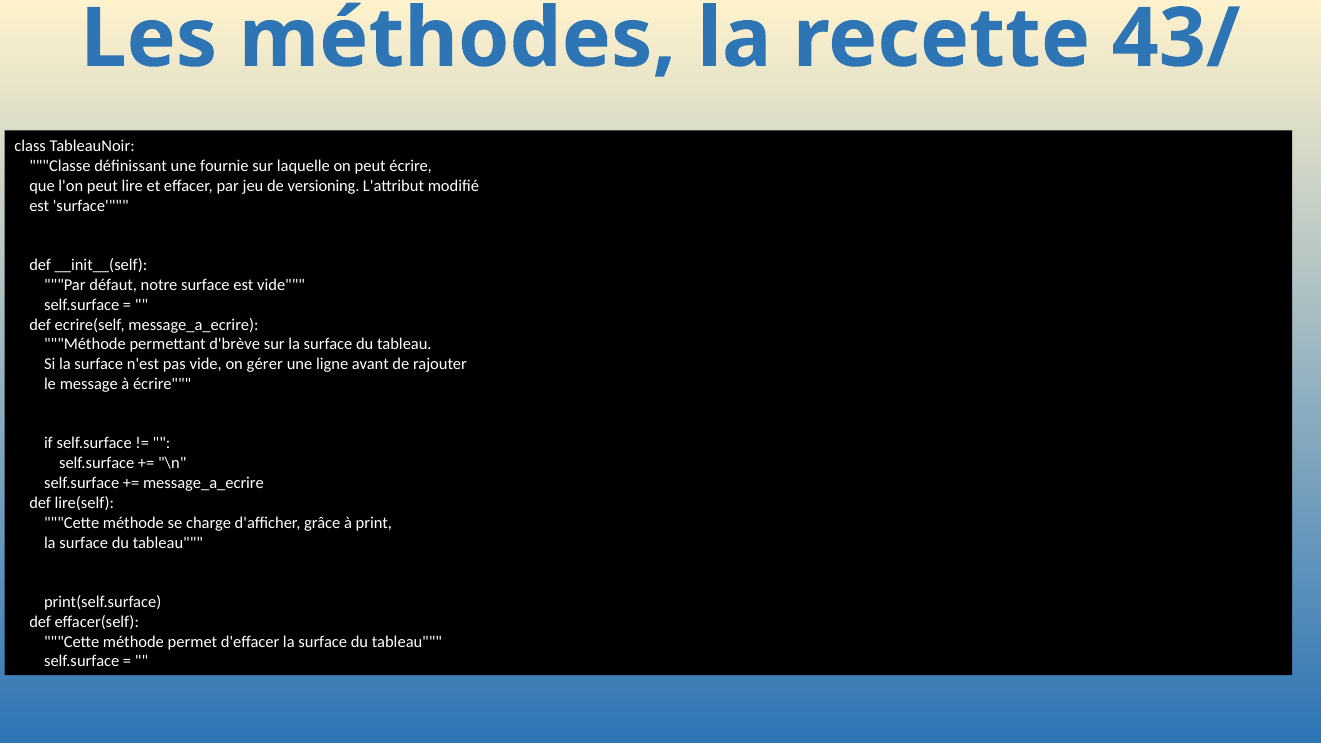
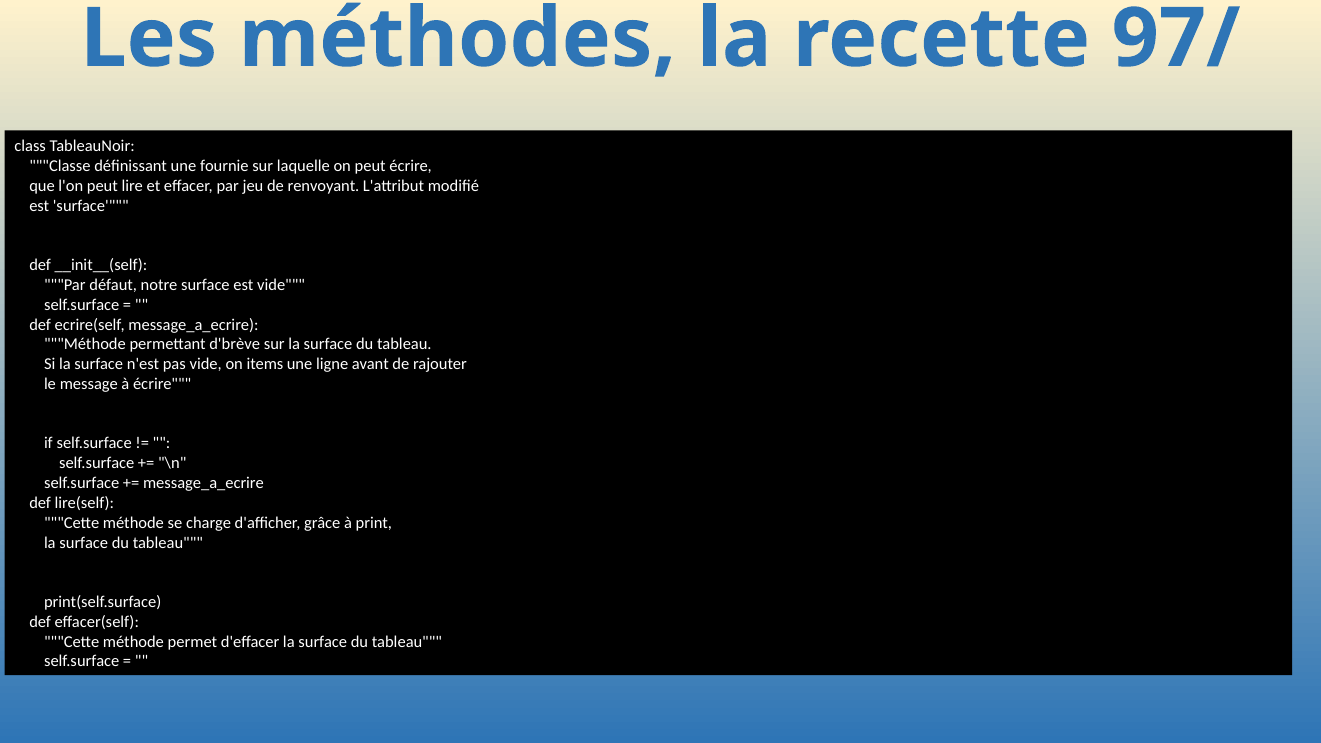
43/: 43/ -> 97/
versioning: versioning -> renvoyant
gérer: gérer -> items
